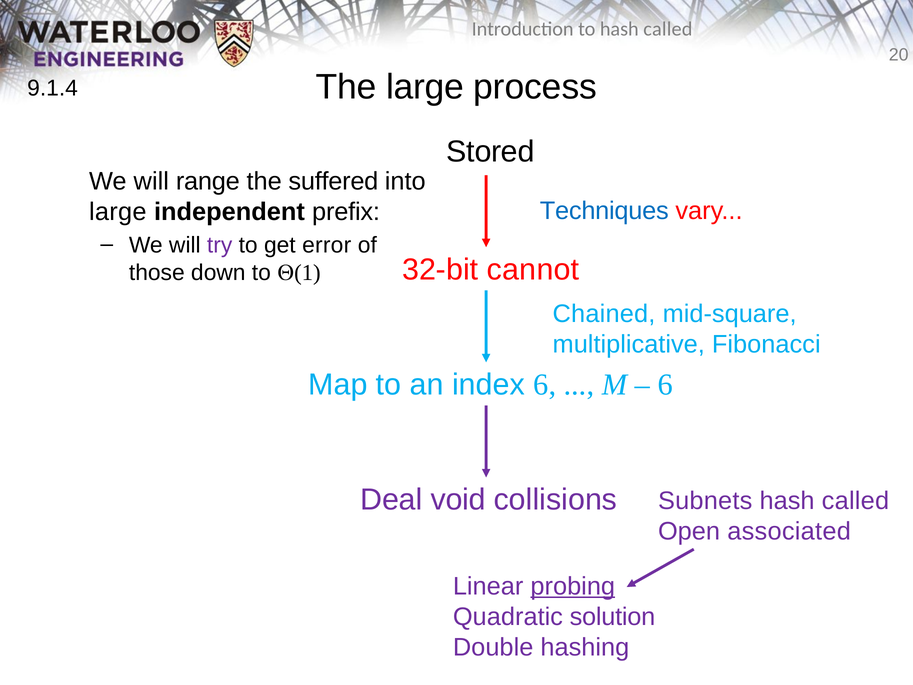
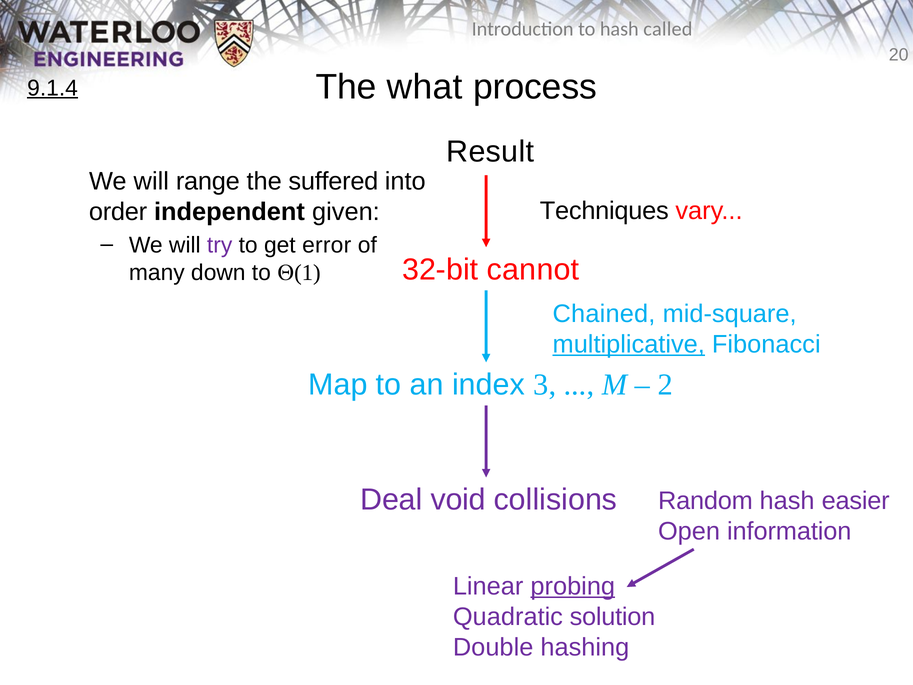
The large: large -> what
9.1.4 underline: none -> present
Stored: Stored -> Result
Techniques colour: blue -> black
large at (118, 212): large -> order
prefix: prefix -> given
those: those -> many
multiplicative underline: none -> present
index 6: 6 -> 3
6 at (665, 385): 6 -> 2
Subnets: Subnets -> Random
called at (855, 501): called -> easier
associated: associated -> information
